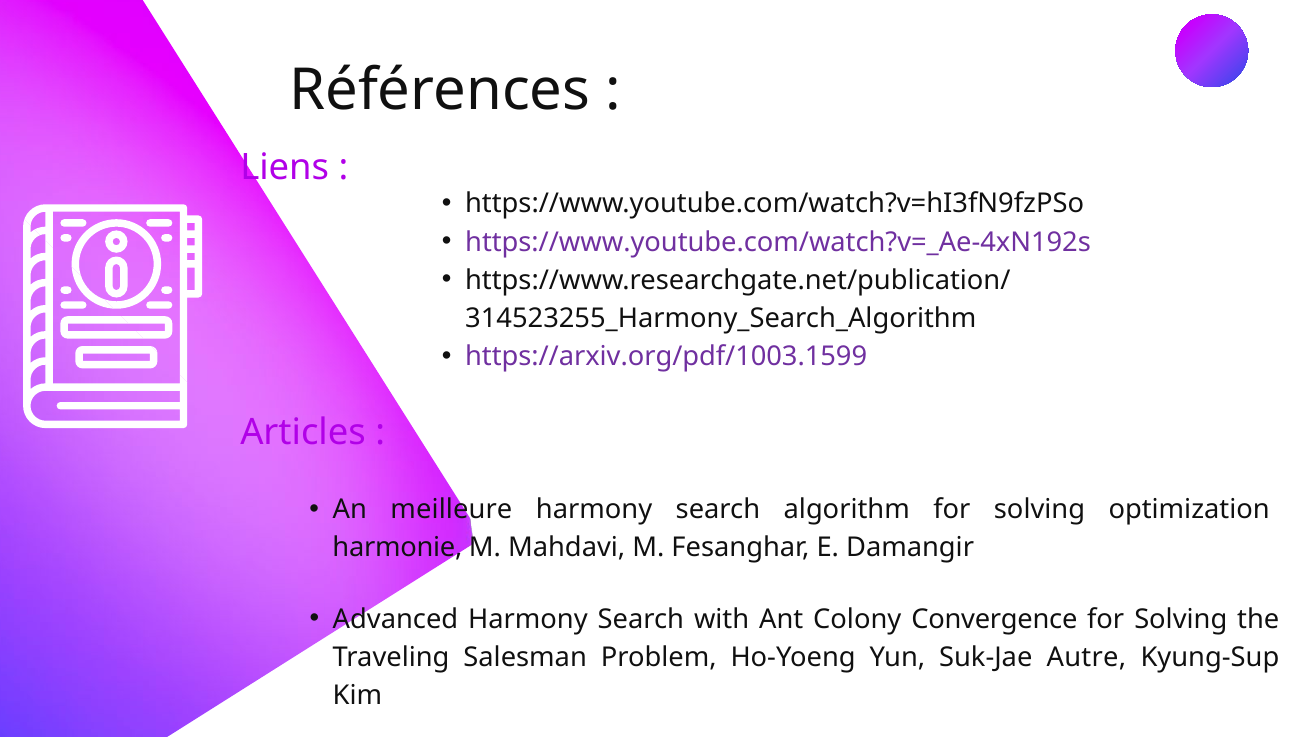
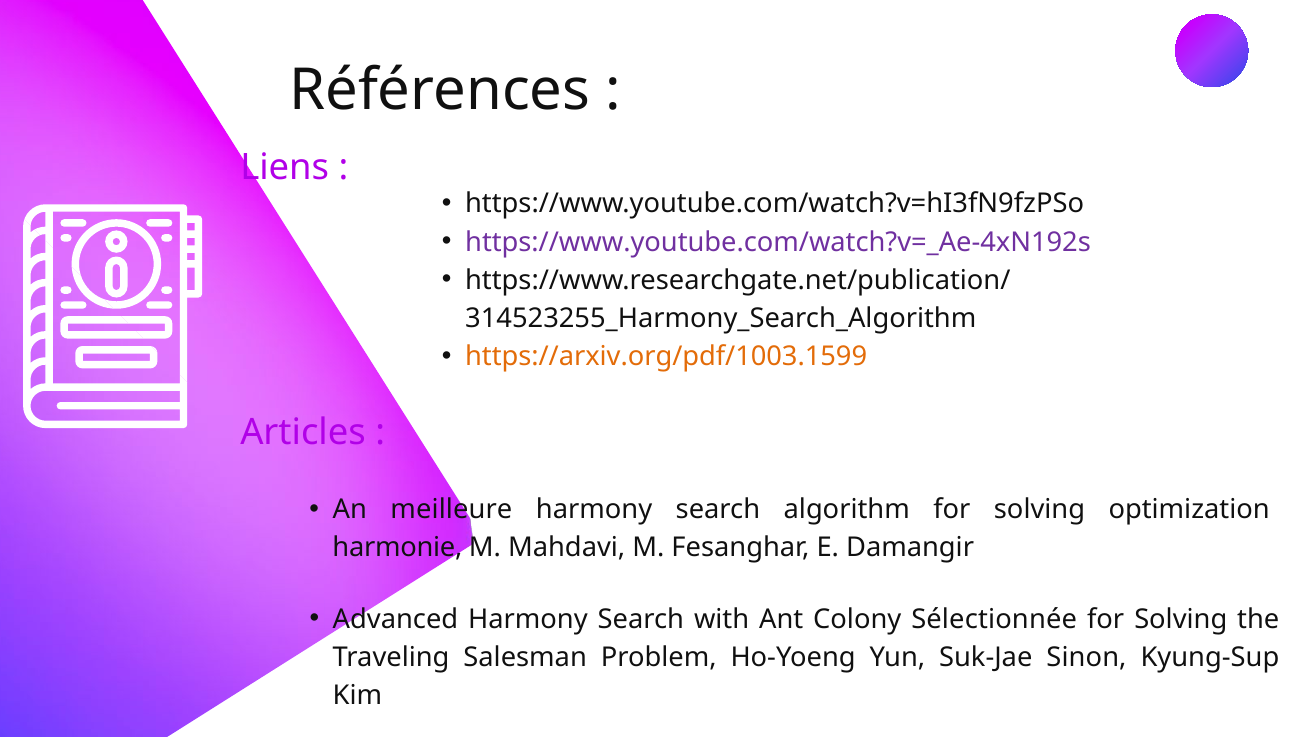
https://arxiv.org/pdf/1003.1599 colour: purple -> orange
Convergence: Convergence -> Sélectionnée
Autre: Autre -> Sinon
